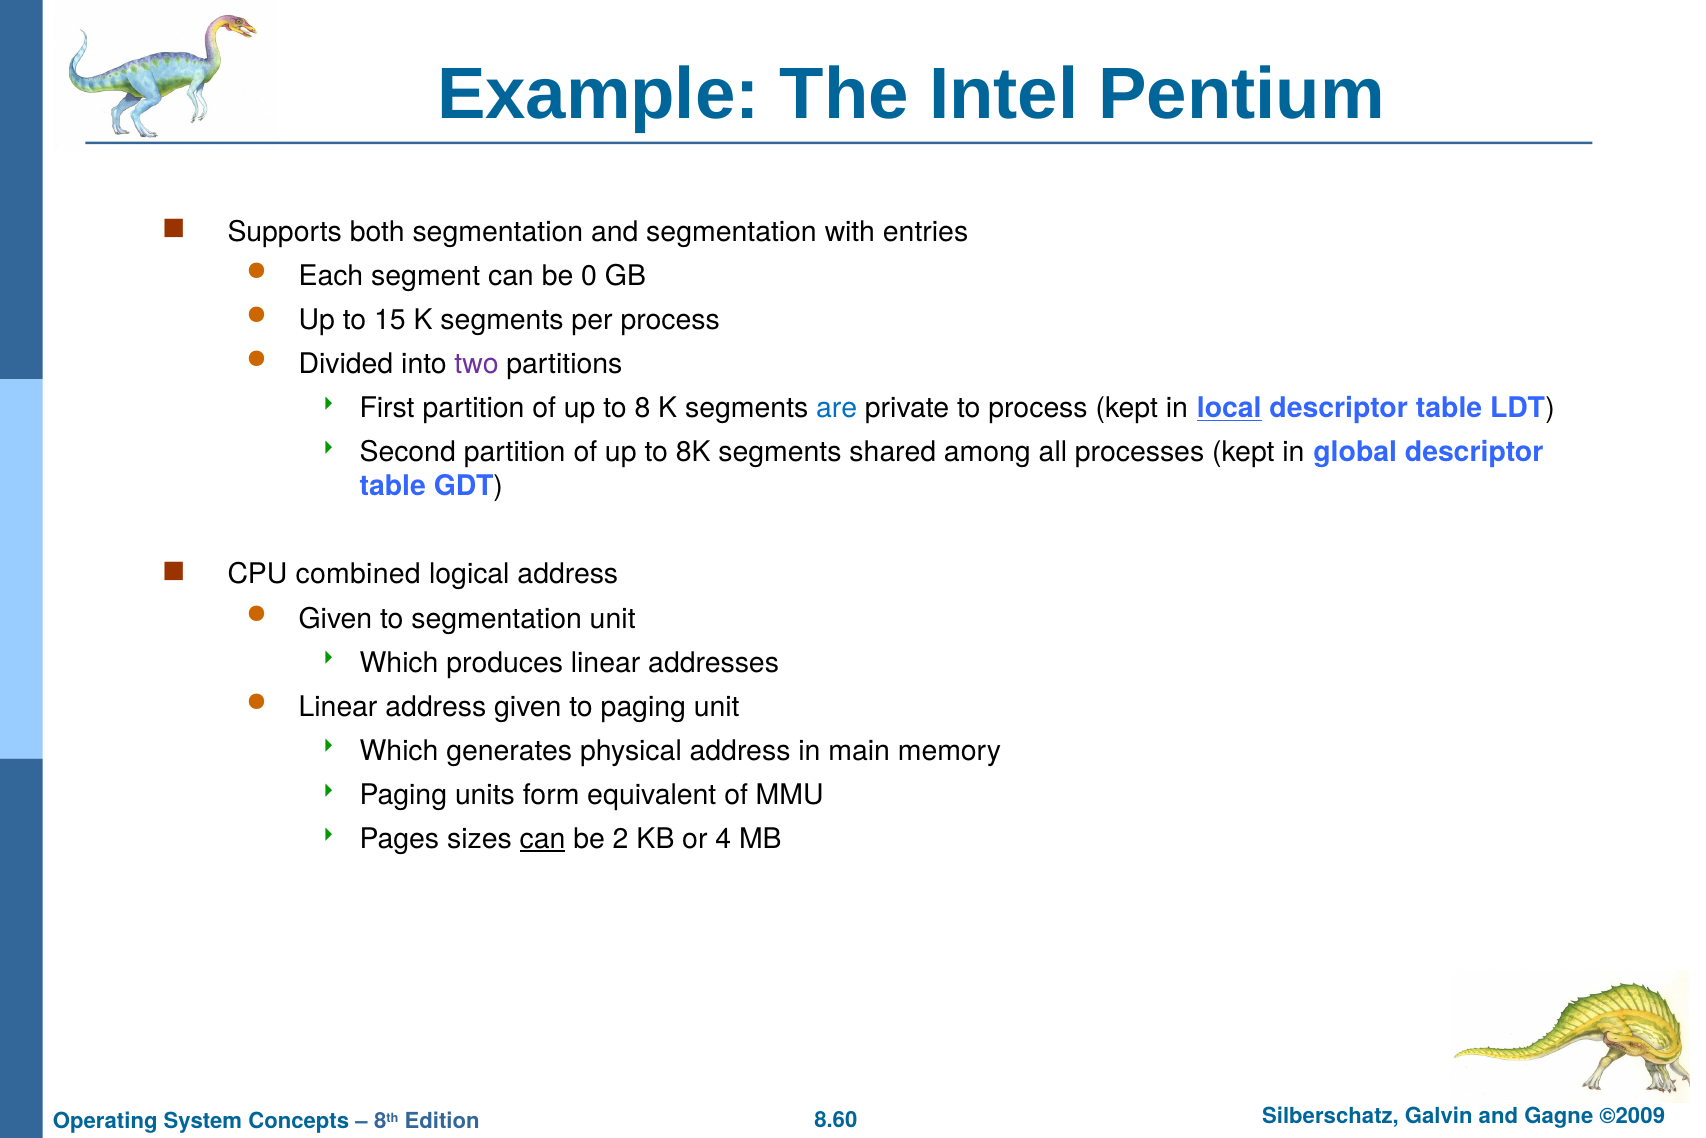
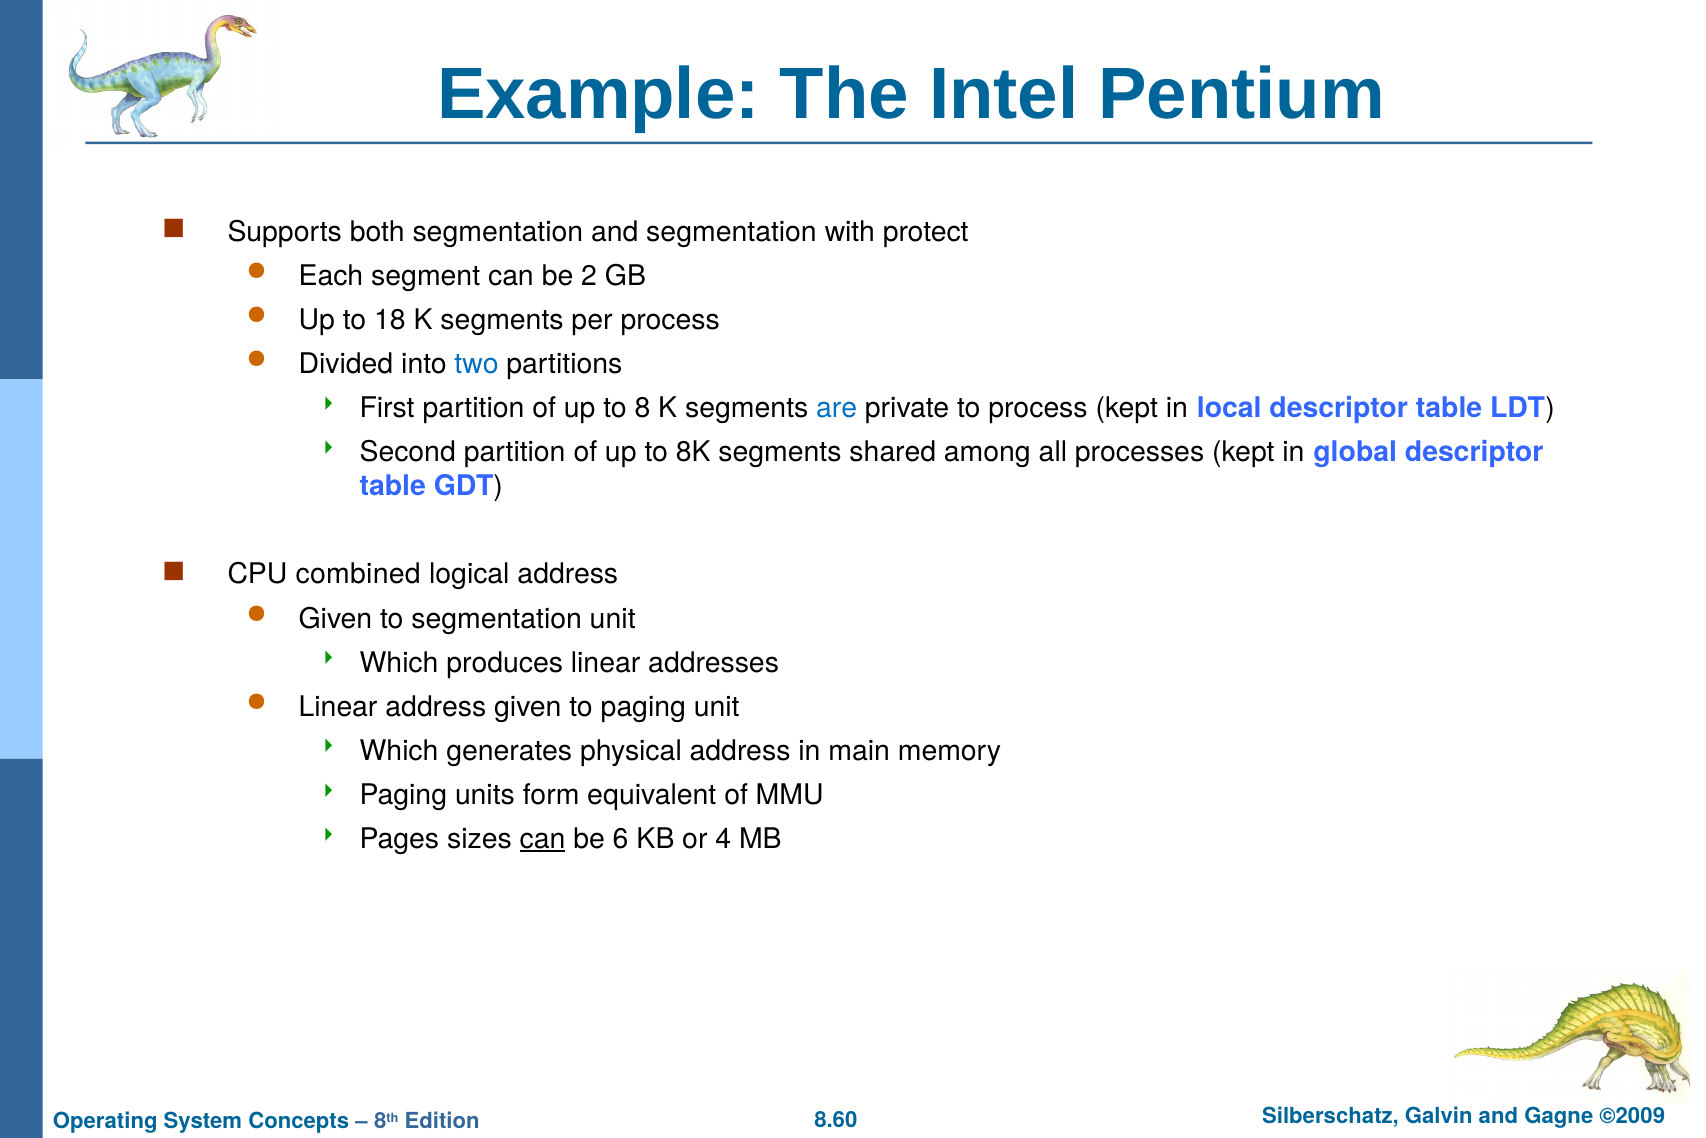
entries: entries -> protect
0: 0 -> 2
15: 15 -> 18
two colour: purple -> blue
local underline: present -> none
2: 2 -> 6
